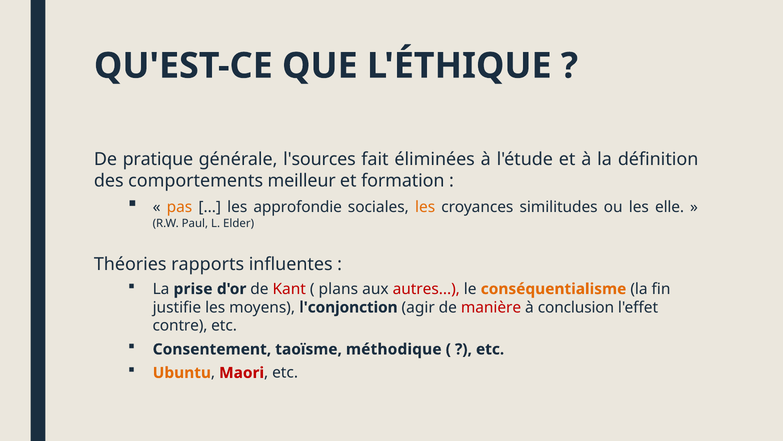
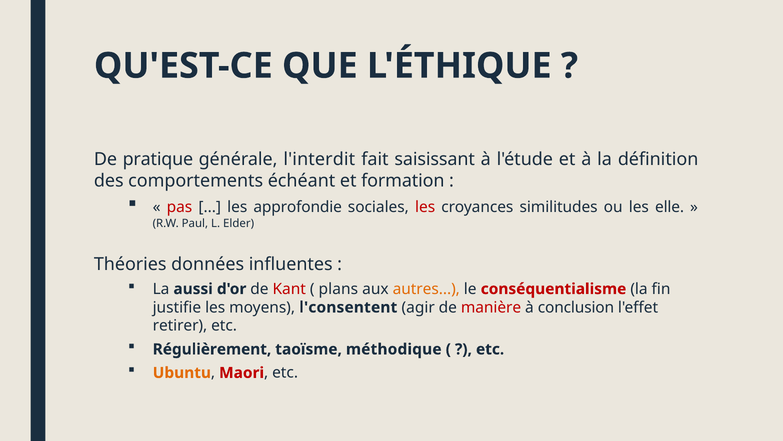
l'sources: l'sources -> l'interdit
éliminées: éliminées -> saisissant
meilleur: meilleur -> échéant
pas colour: orange -> red
les at (425, 207) colour: orange -> red
rapports: rapports -> données
prise: prise -> aussi
autres colour: red -> orange
conséquentialisme colour: orange -> red
l'conjonction: l'conjonction -> l'consentent
contre: contre -> retirer
Consentement: Consentement -> Régulièrement
